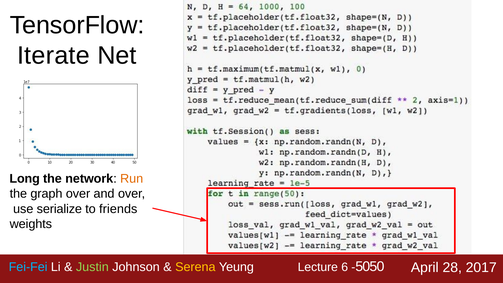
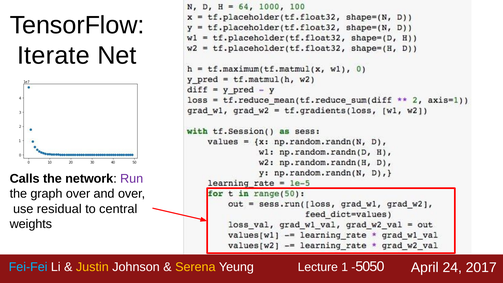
Long: Long -> Calls
Run colour: orange -> purple
serialize: serialize -> residual
friends: friends -> central
Justin colour: light green -> yellow
6: 6 -> 1
28: 28 -> 24
